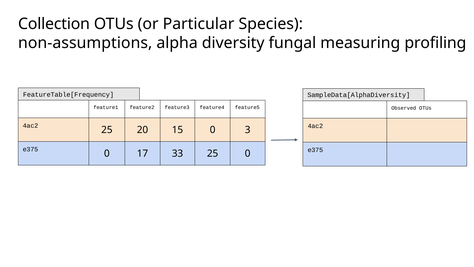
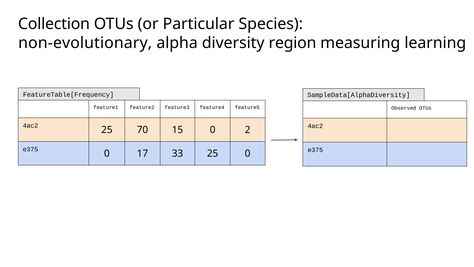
non-assumptions: non-assumptions -> non-evolutionary
fungal: fungal -> region
profiling: profiling -> learning
20: 20 -> 70
3: 3 -> 2
